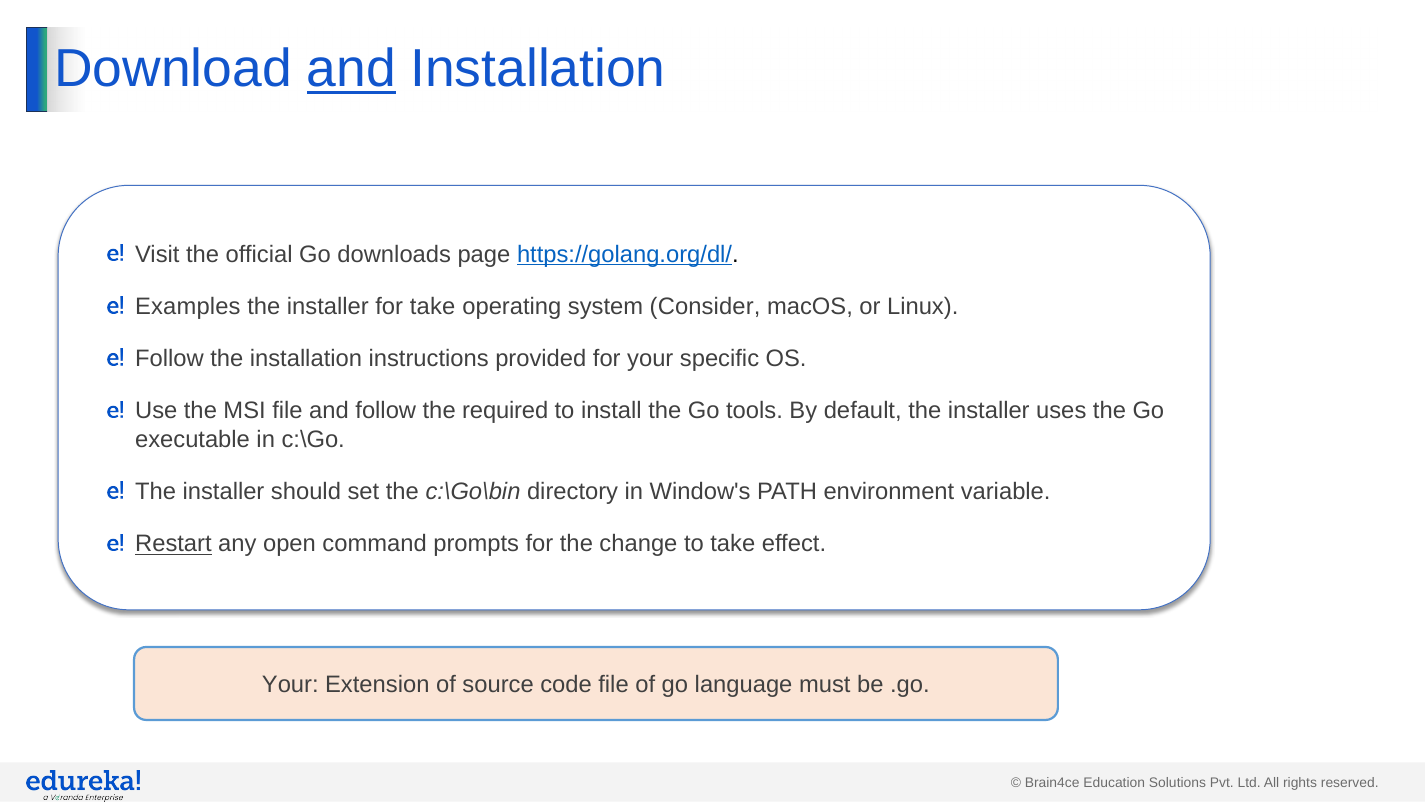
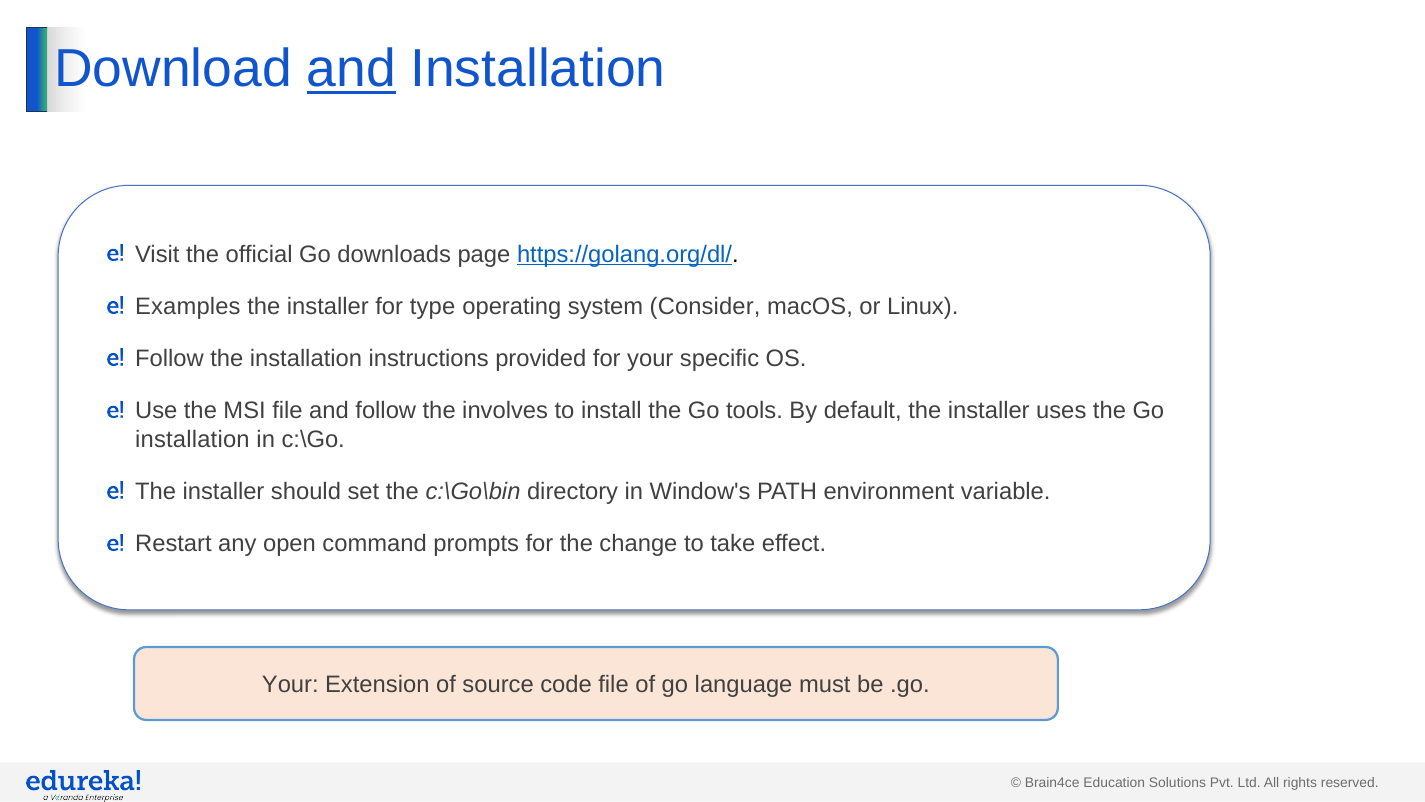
for take: take -> type
required: required -> involves
executable at (193, 439): executable -> installation
Restart underline: present -> none
